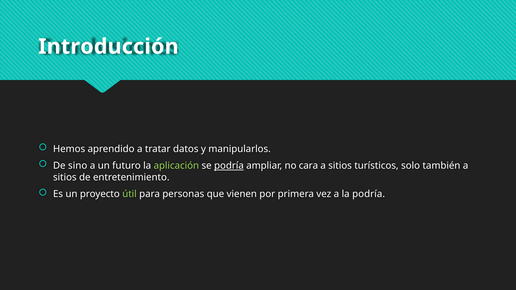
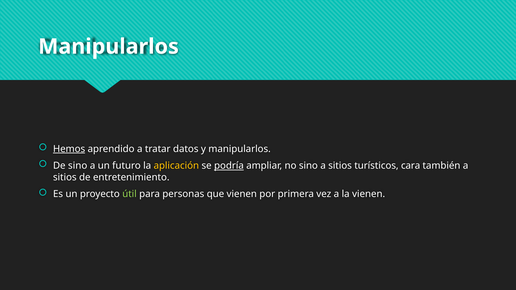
Introducción at (108, 47): Introducción -> Manipularlos
Hemos underline: none -> present
aplicación colour: light green -> yellow
no cara: cara -> sino
solo: solo -> cara
la podría: podría -> vienen
